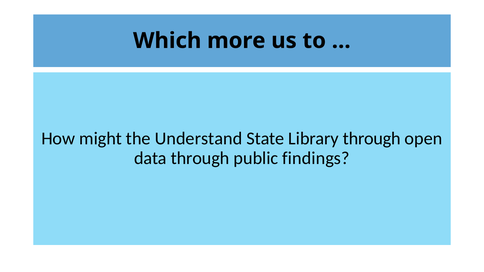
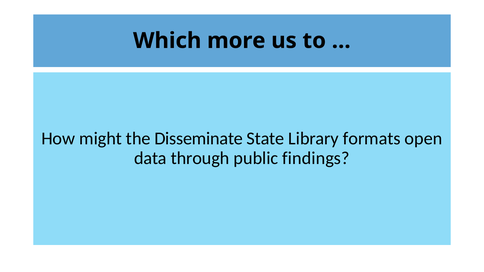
Understand: Understand -> Disseminate
Library through: through -> formats
